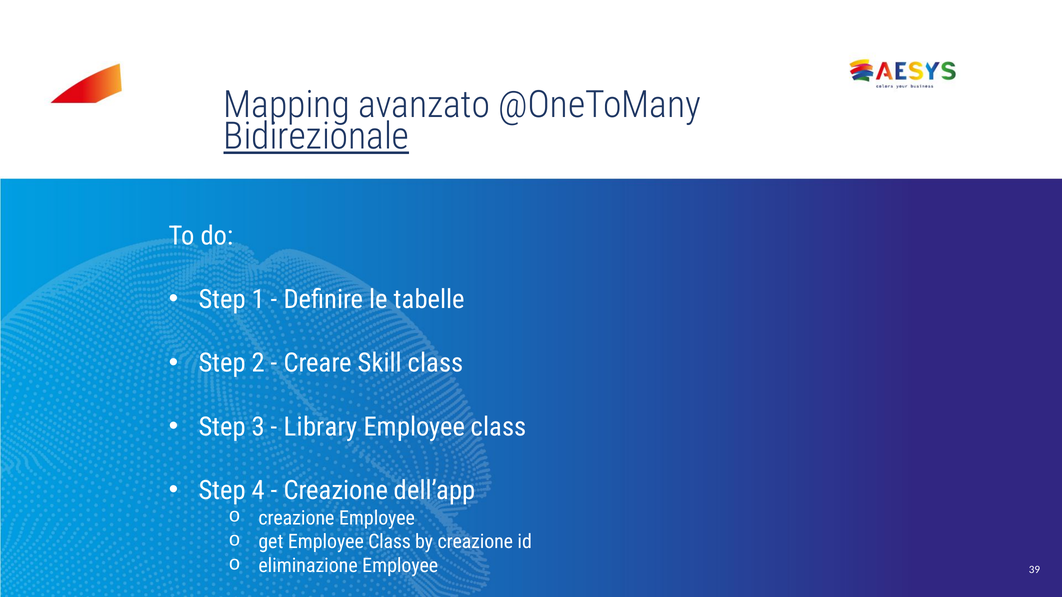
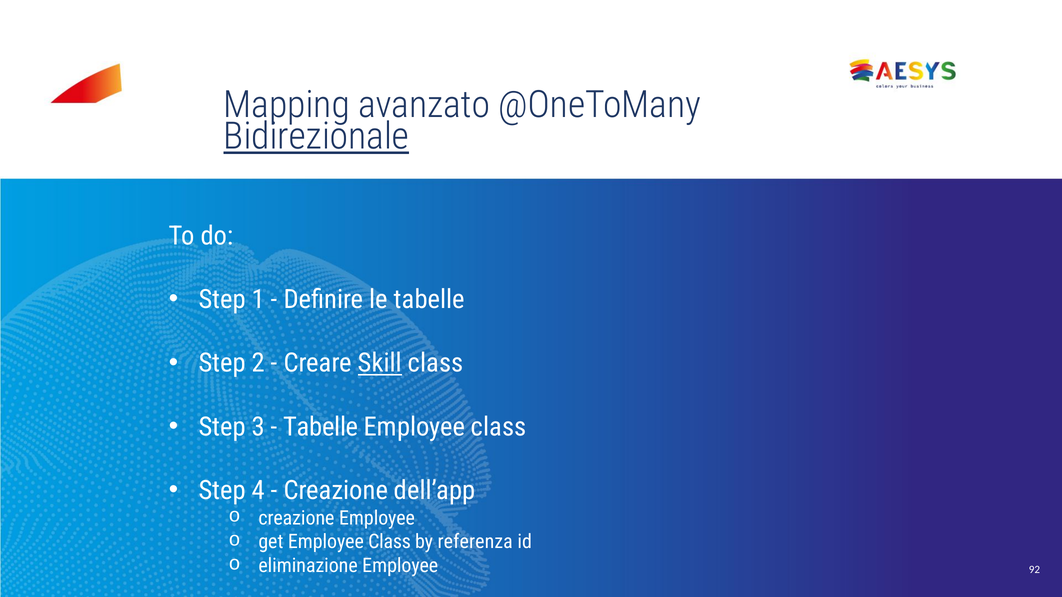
Skill underline: none -> present
Library at (321, 427): Library -> Tabelle
by creazione: creazione -> referenza
39: 39 -> 92
